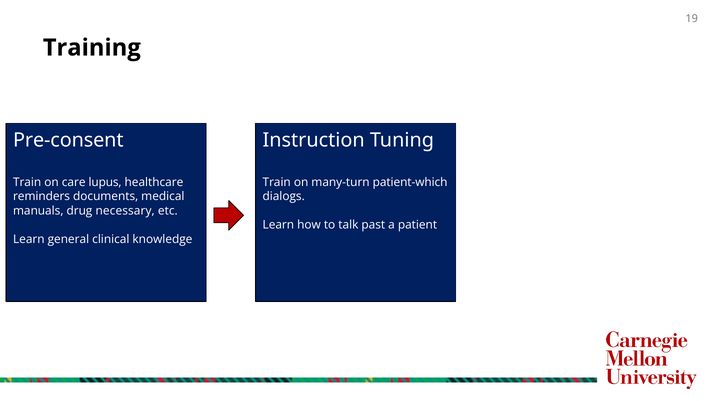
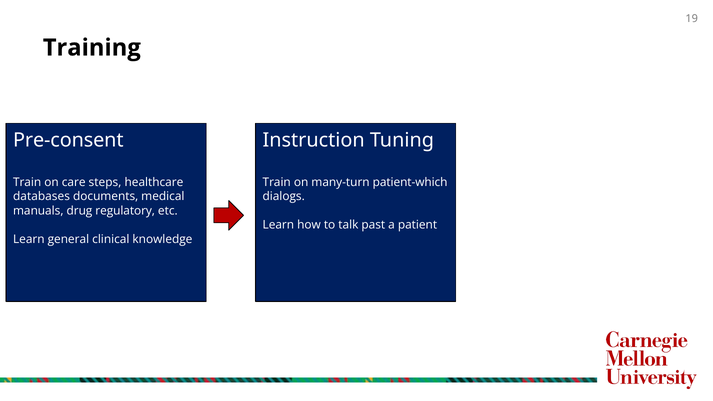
lupus: lupus -> steps
reminders: reminders -> databases
necessary: necessary -> regulatory
